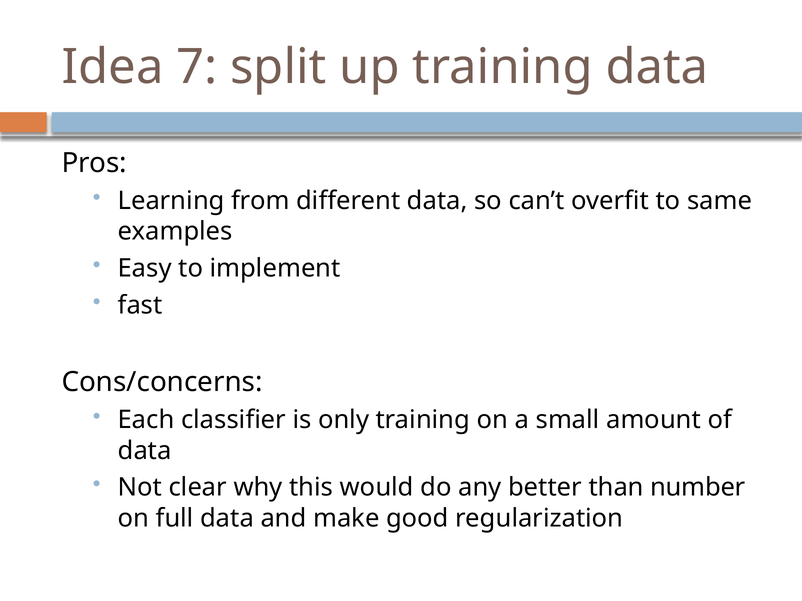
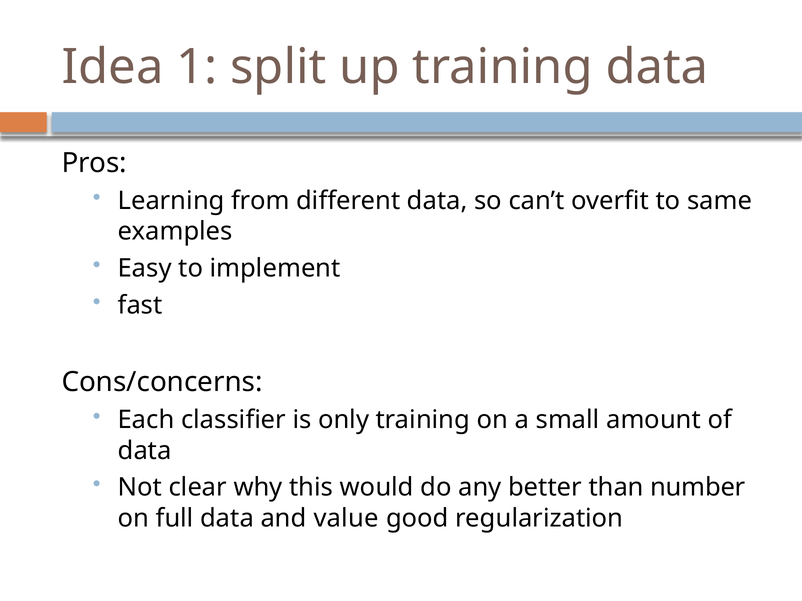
7: 7 -> 1
make: make -> value
